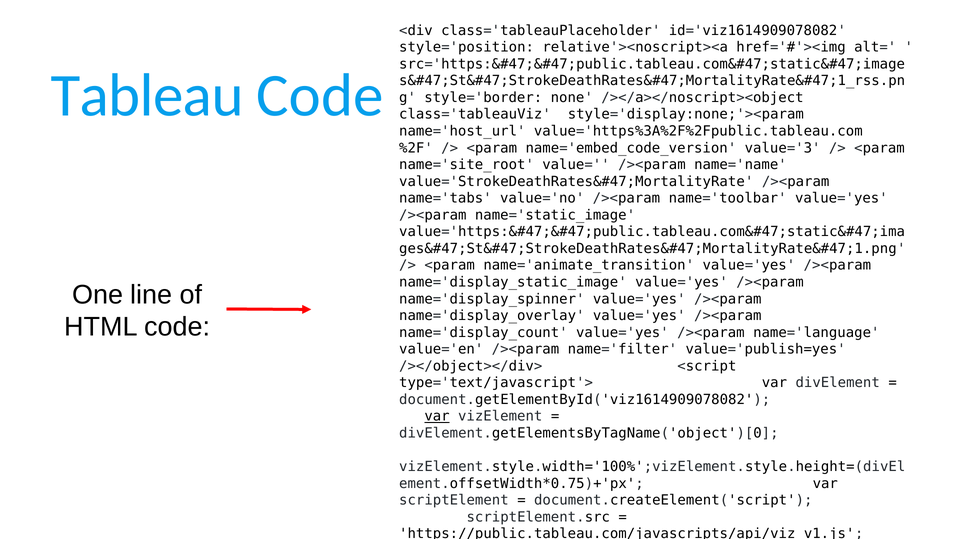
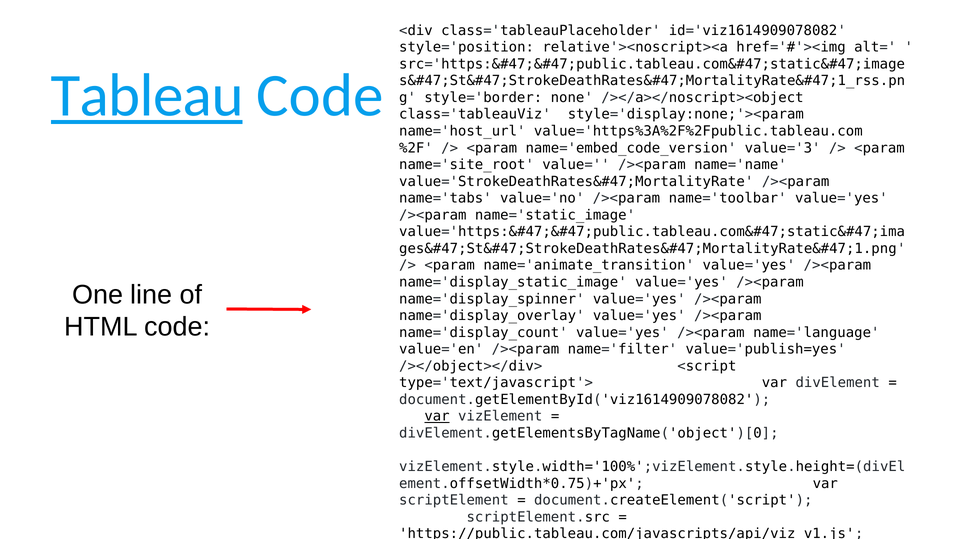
Tableau underline: none -> present
